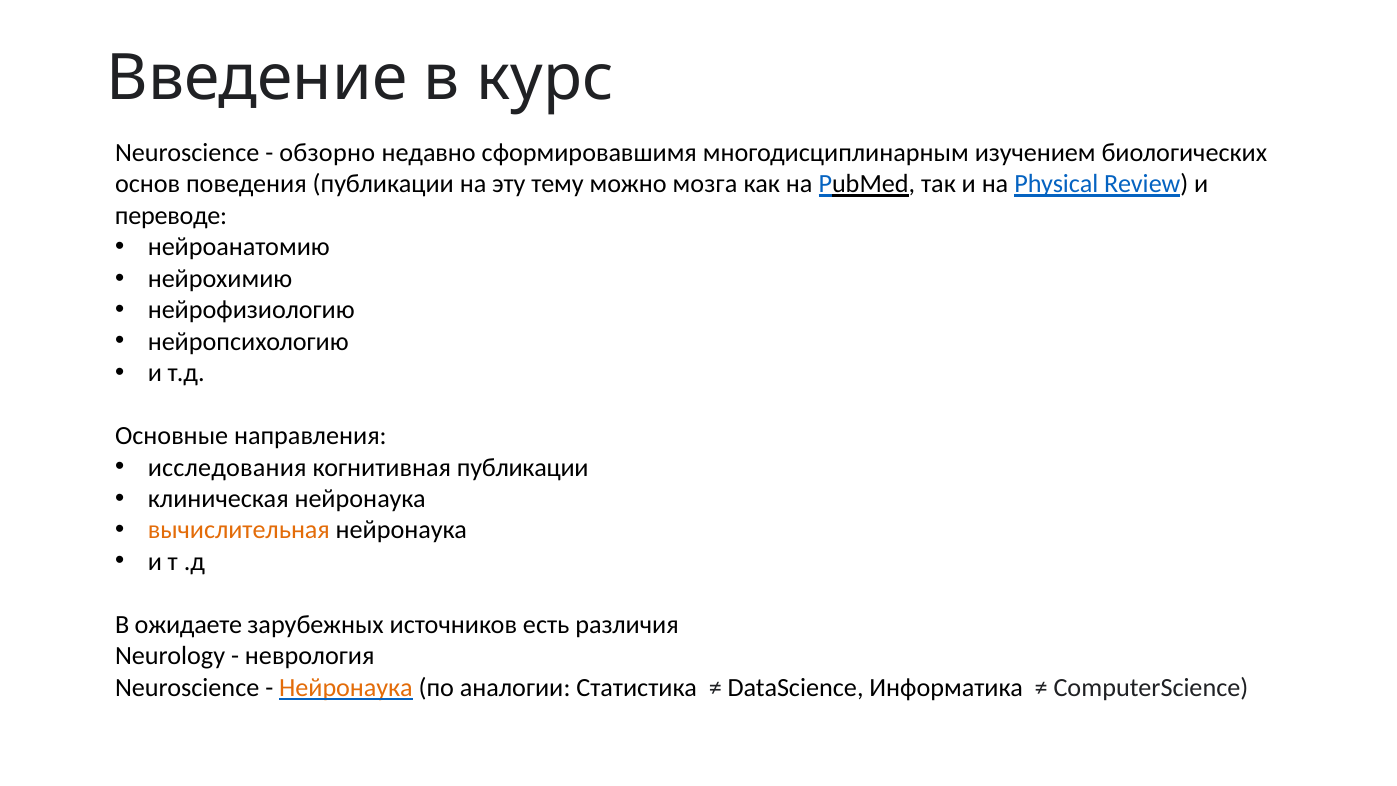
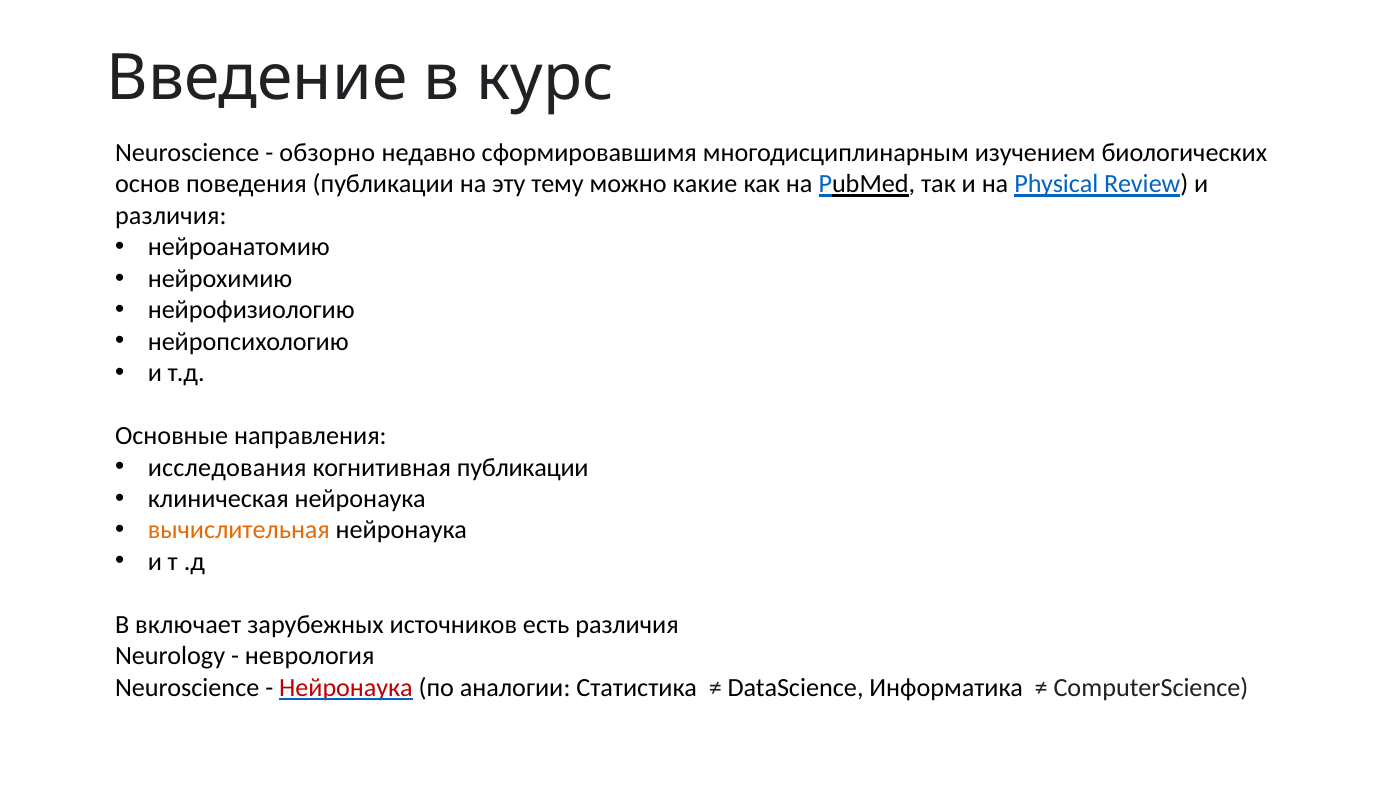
мозга: мозга -> какие
переводе at (171, 216): переводе -> различия
ожидаете: ожидаете -> включает
Нейронаука at (346, 687) colour: orange -> red
